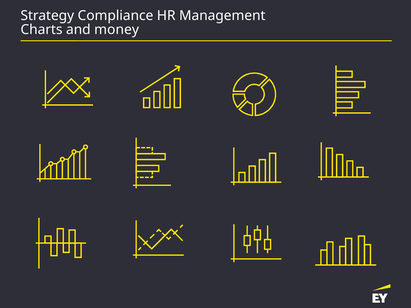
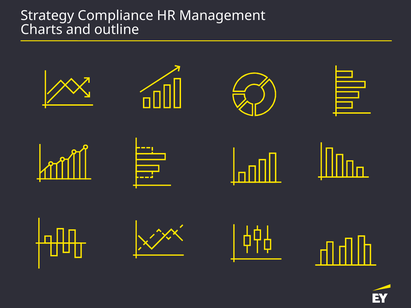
money: money -> outline
